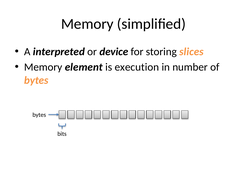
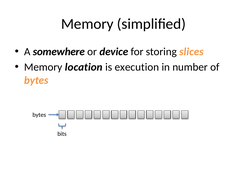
interpreted: interpreted -> somewhere
element: element -> location
